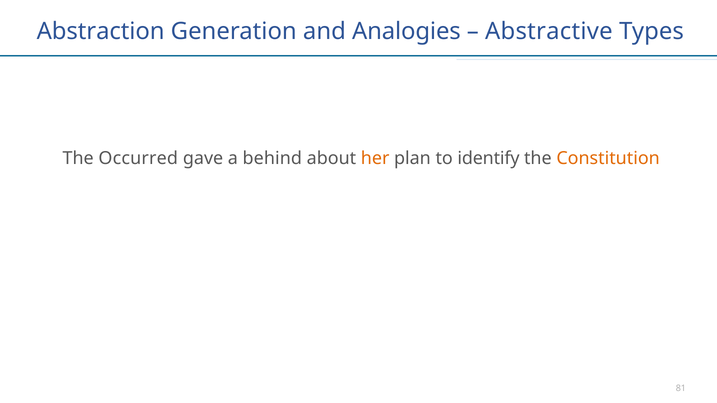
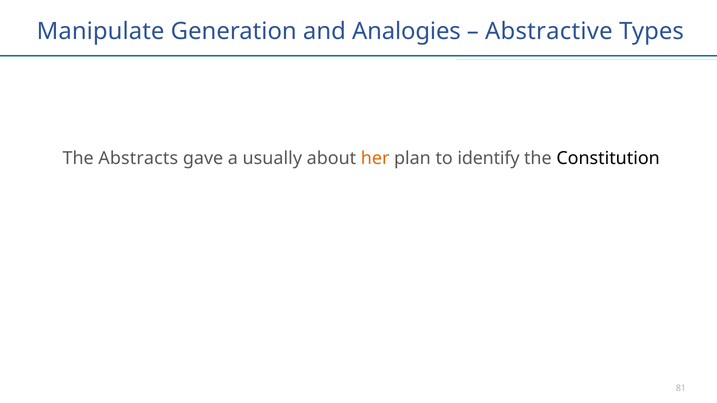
Abstraction: Abstraction -> Manipulate
Occurred: Occurred -> Abstracts
behind: behind -> usually
Constitution colour: orange -> black
